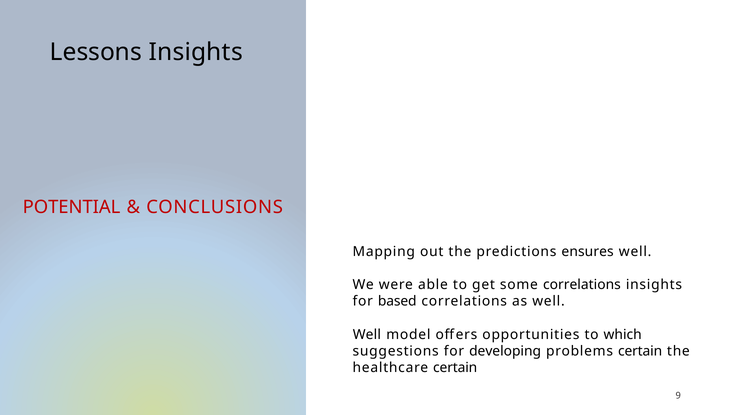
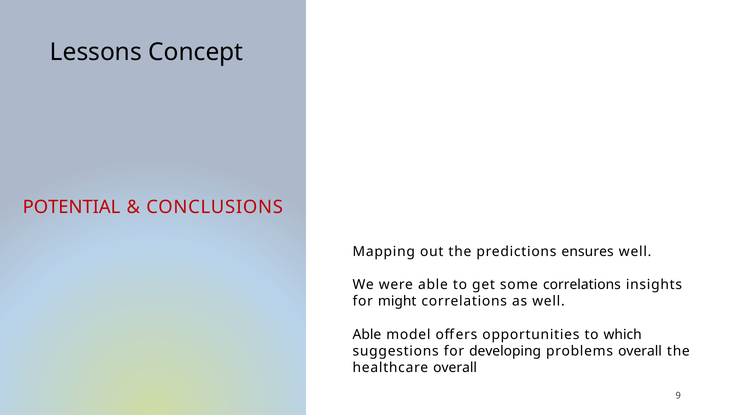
Lessons Insights: Insights -> Concept
based: based -> might
Well at (367, 334): Well -> Able
problems certain: certain -> overall
healthcare certain: certain -> overall
